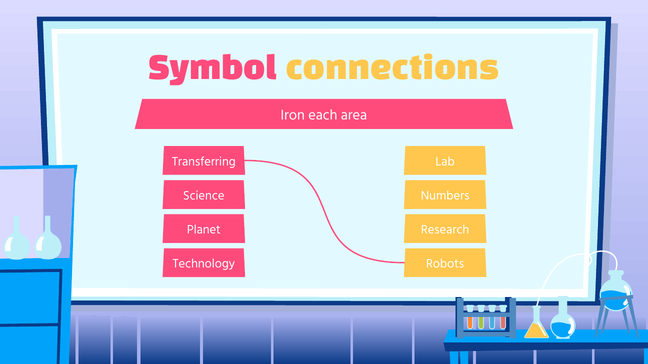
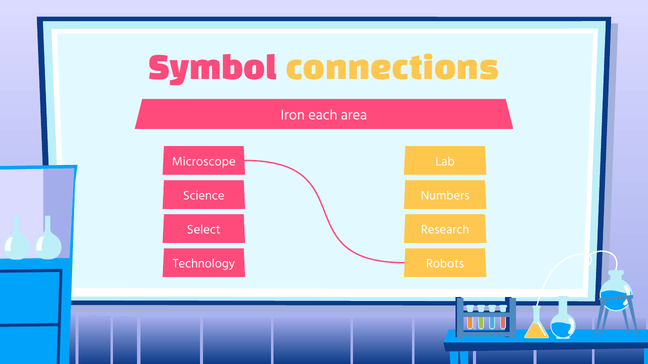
Transferring: Transferring -> Microscope
Planet: Planet -> Select
